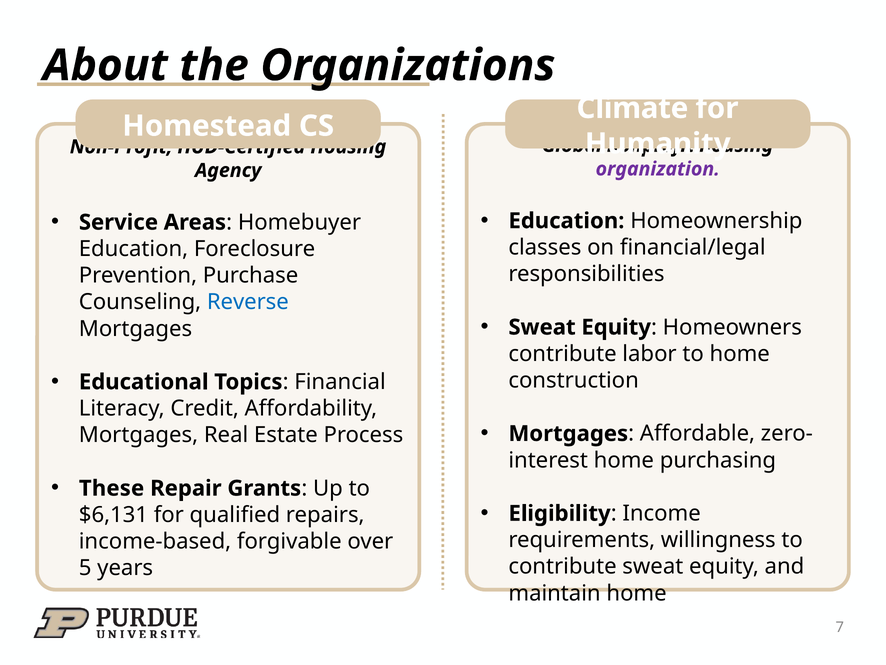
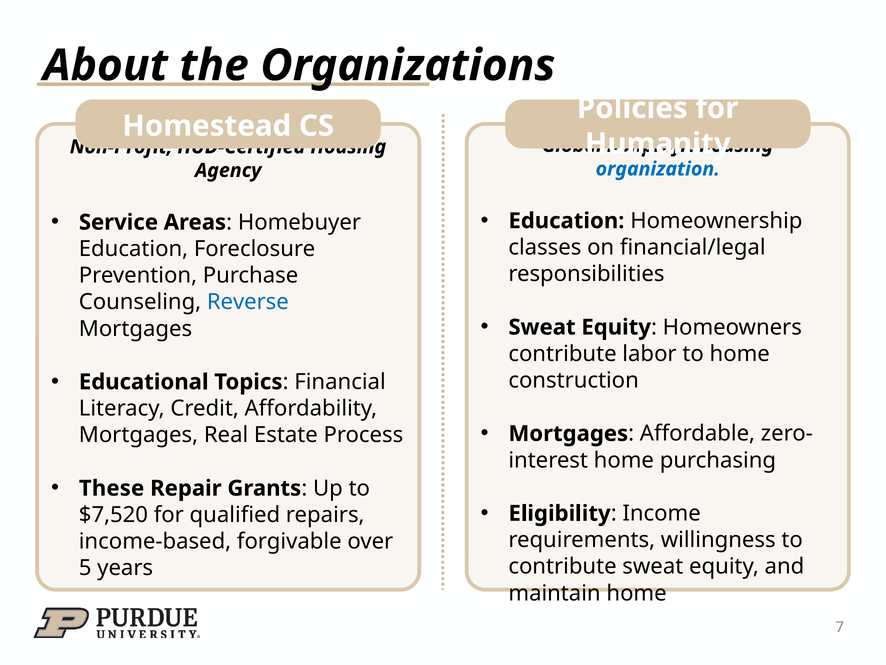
Climate: Climate -> Policies
organization colour: purple -> blue
$6,131: $6,131 -> $7,520
